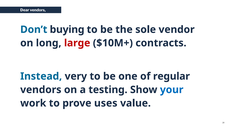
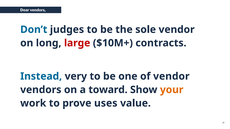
buying: buying -> judges
of regular: regular -> vendor
testing: testing -> toward
your colour: blue -> orange
